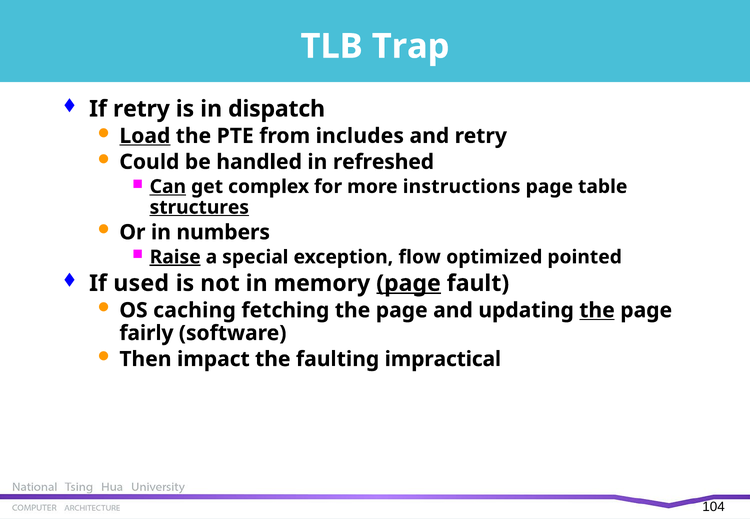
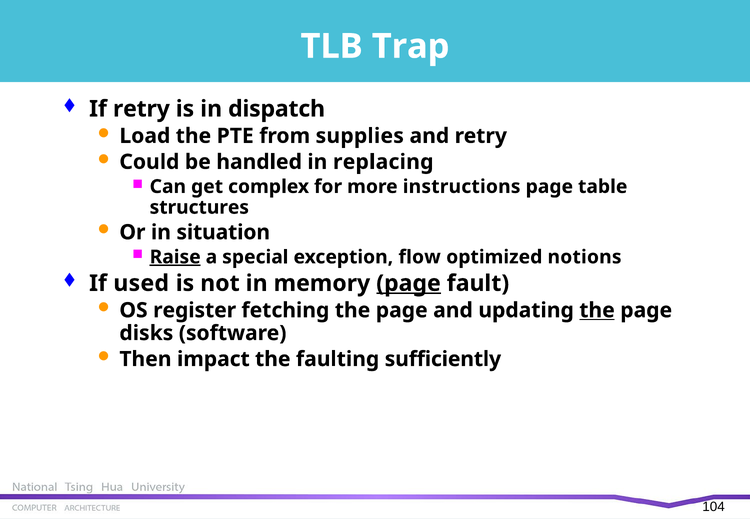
Load underline: present -> none
includes: includes -> supplies
refreshed: refreshed -> replacing
Can underline: present -> none
structures underline: present -> none
numbers: numbers -> situation
pointed: pointed -> notions
caching: caching -> register
fairly: fairly -> disks
impractical: impractical -> sufficiently
